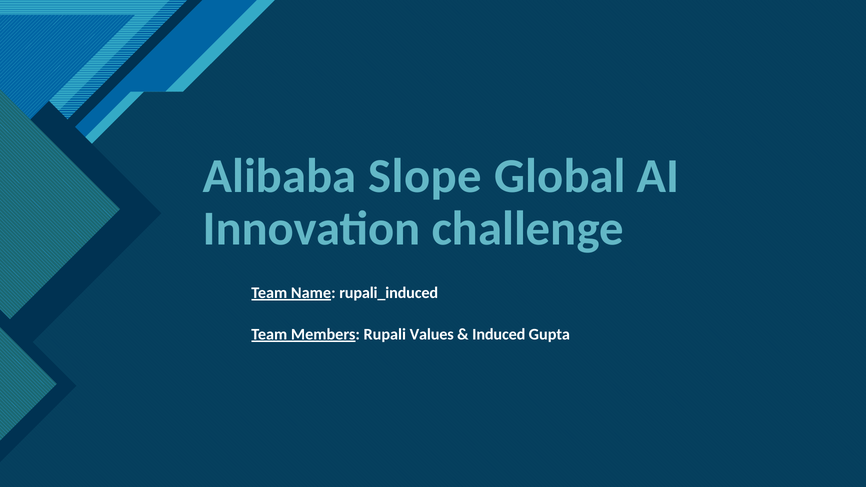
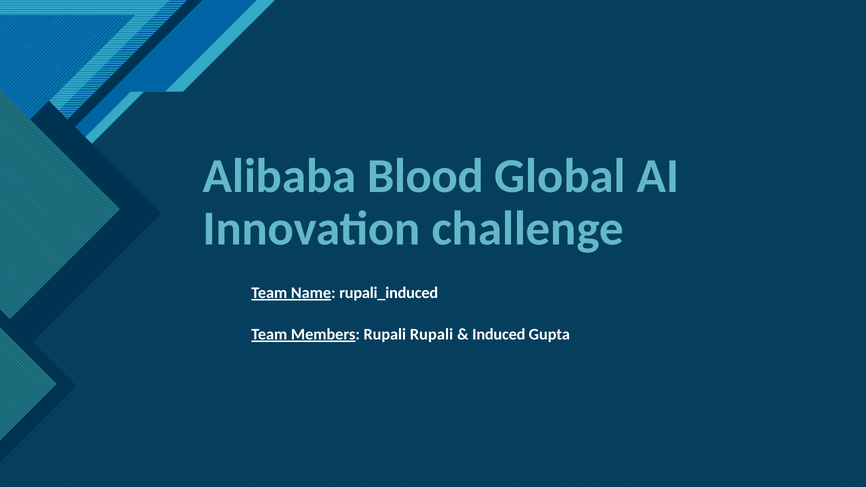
Slope: Slope -> Blood
Rupali Values: Values -> Rupali
